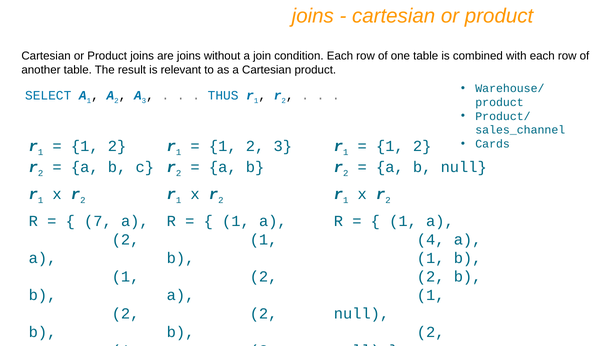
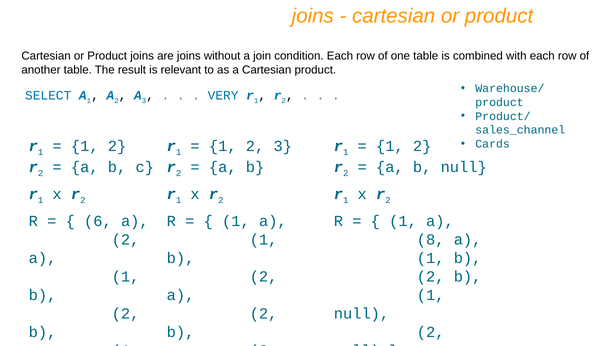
THUS: THUS -> VERY
7: 7 -> 6
4 at (431, 240): 4 -> 8
